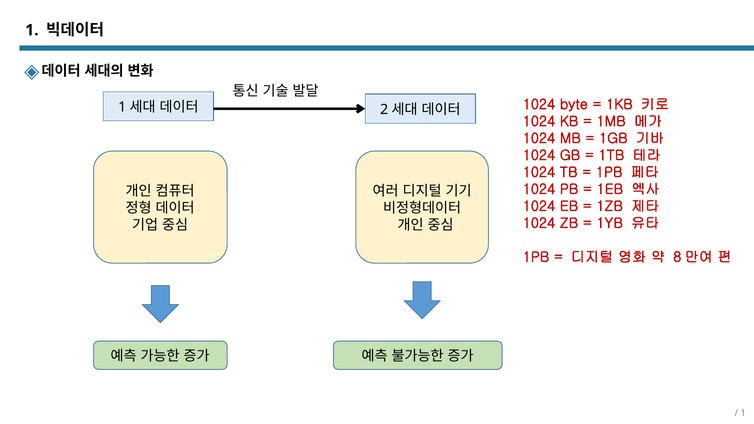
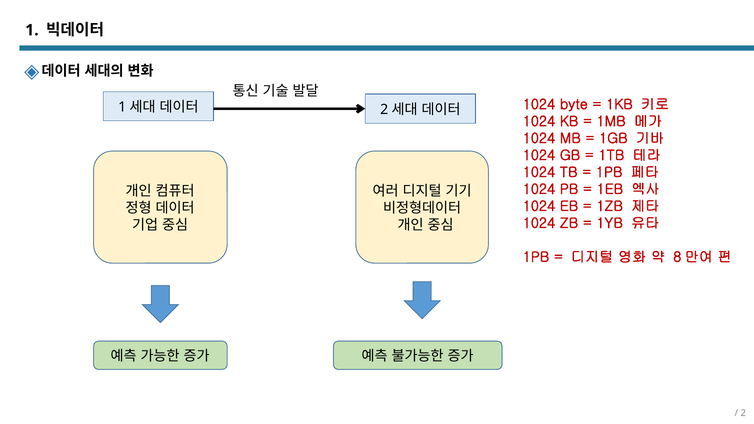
1 at (743, 413): 1 -> 2
